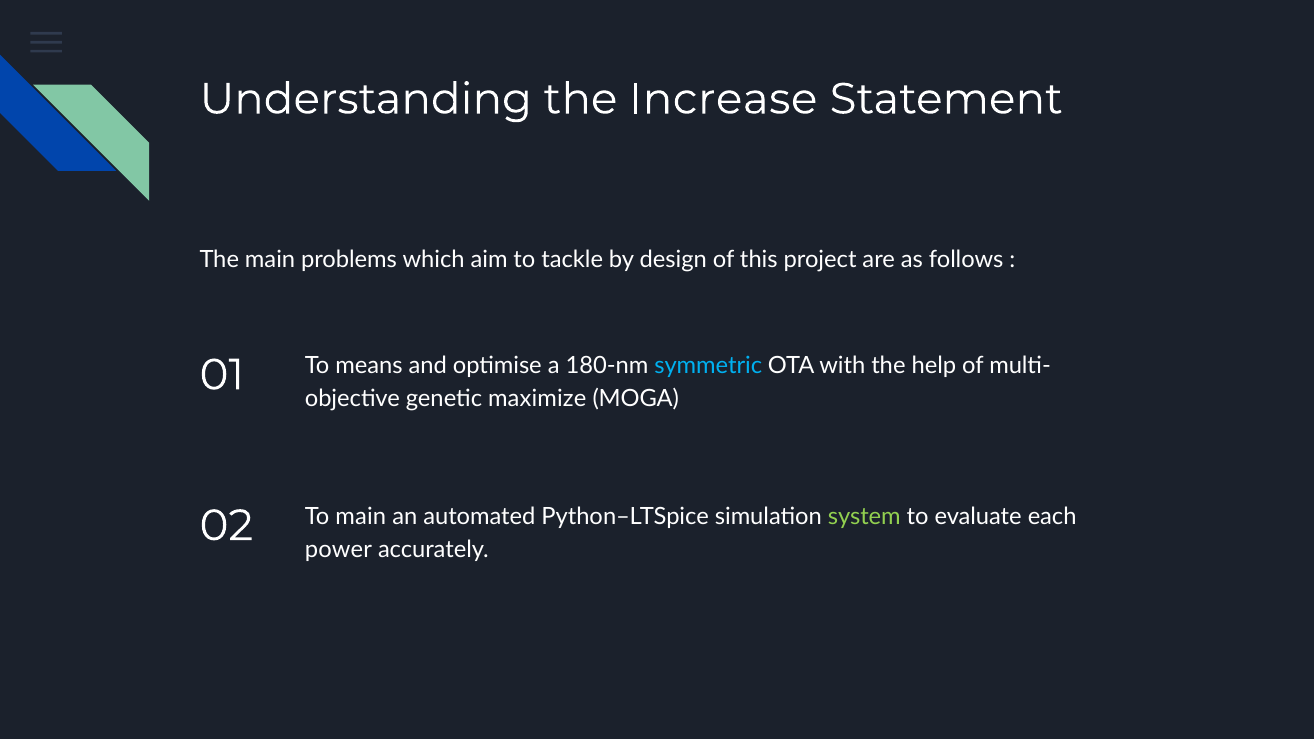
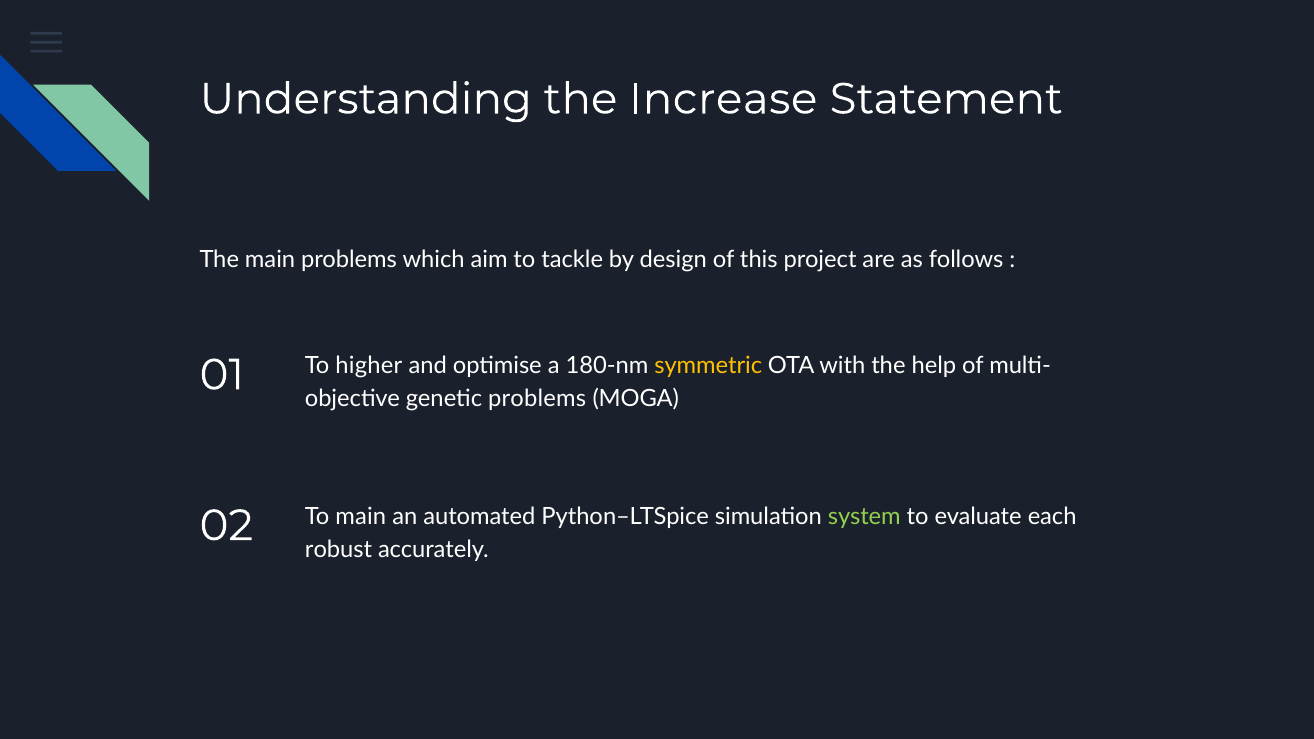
means: means -> higher
symmetric colour: light blue -> yellow
genetic maximize: maximize -> problems
power: power -> robust
